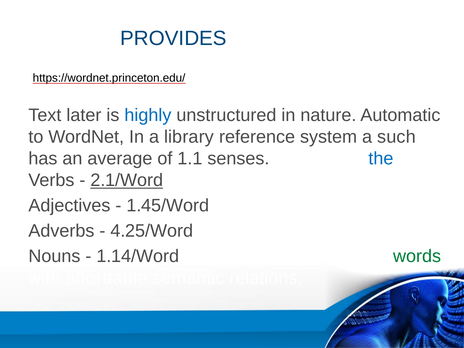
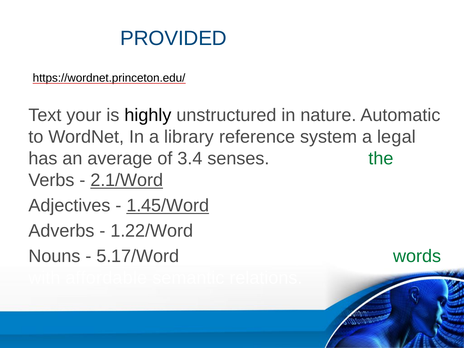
PROVIDES: PROVIDES -> PROVIDED
later: later -> your
highly colour: blue -> black
such: such -> legal
1.1: 1.1 -> 3.4
the colour: blue -> green
1.45/Word underline: none -> present
4.25/Word: 4.25/Word -> 1.22/Word
1.14/Word: 1.14/Word -> 5.17/Word
